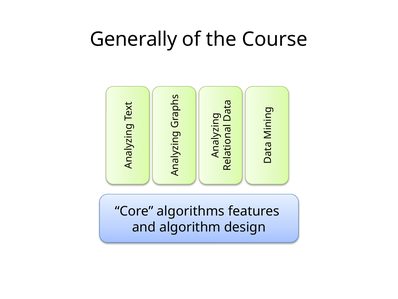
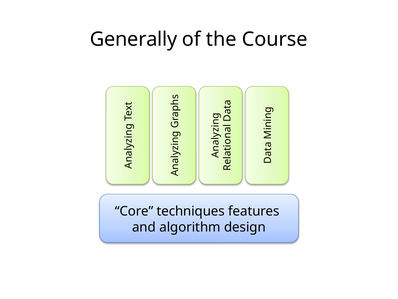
algorithms: algorithms -> techniques
